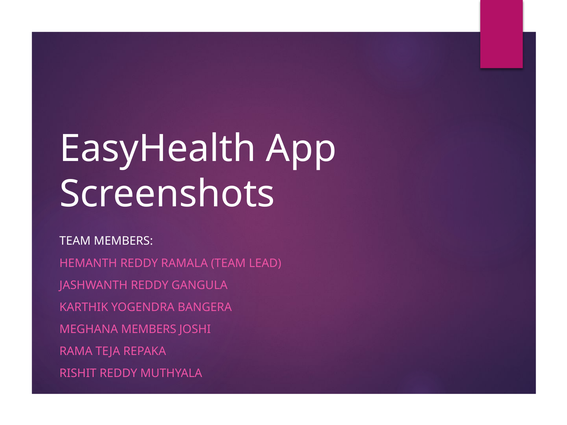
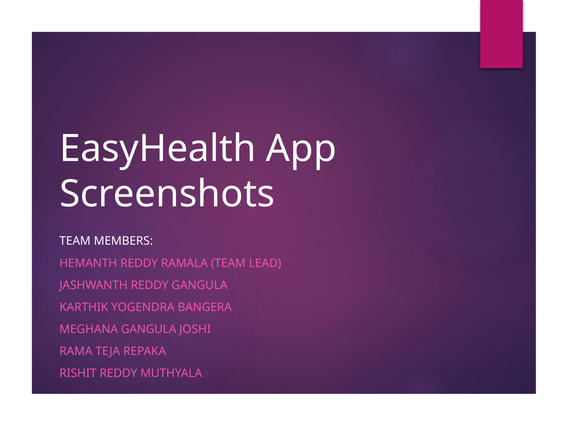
MEGHANA MEMBERS: MEMBERS -> GANGULA
